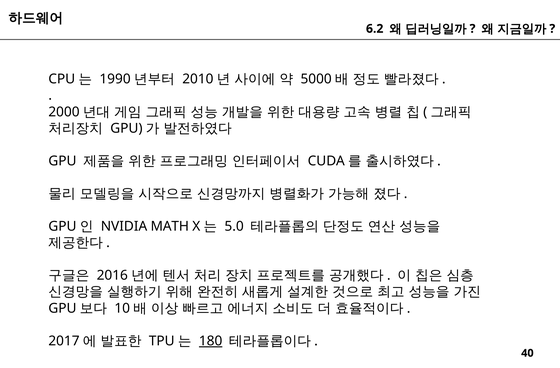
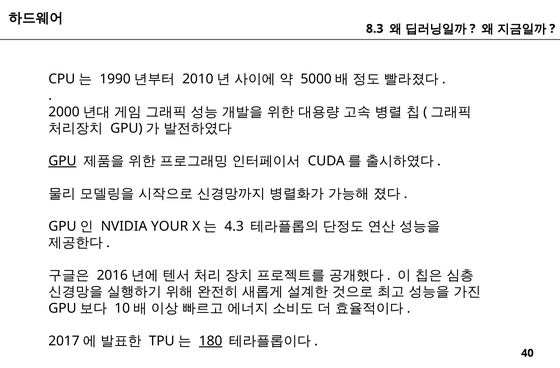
6.2: 6.2 -> 8.3
GPU underline: none -> present
MATH: MATH -> YOUR
5.0: 5.0 -> 4.3
